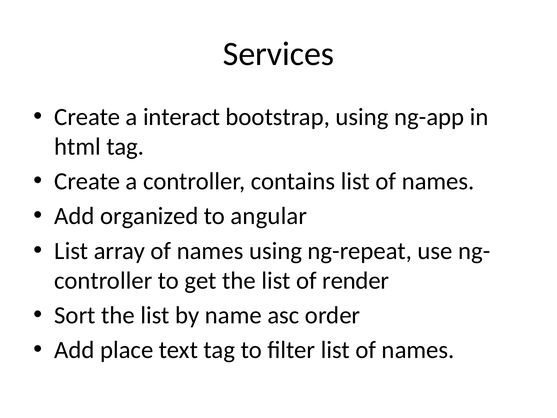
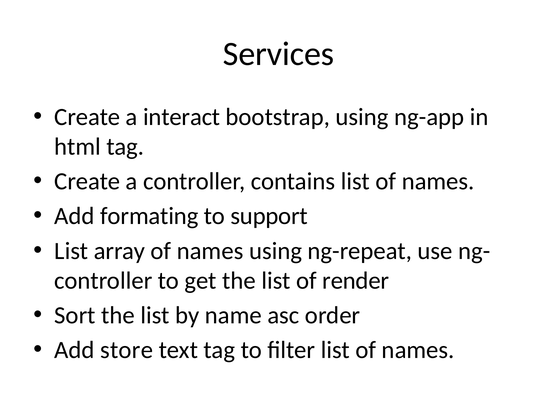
organized: organized -> formating
angular: angular -> support
place: place -> store
